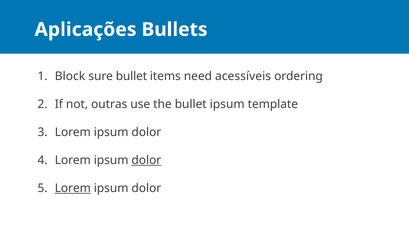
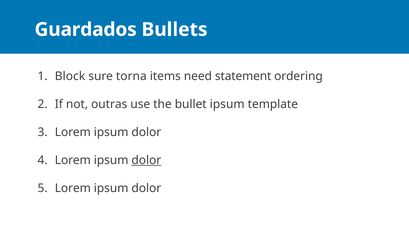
Aplicações: Aplicações -> Guardados
sure bullet: bullet -> torna
acessíveis: acessíveis -> statement
Lorem at (73, 188) underline: present -> none
